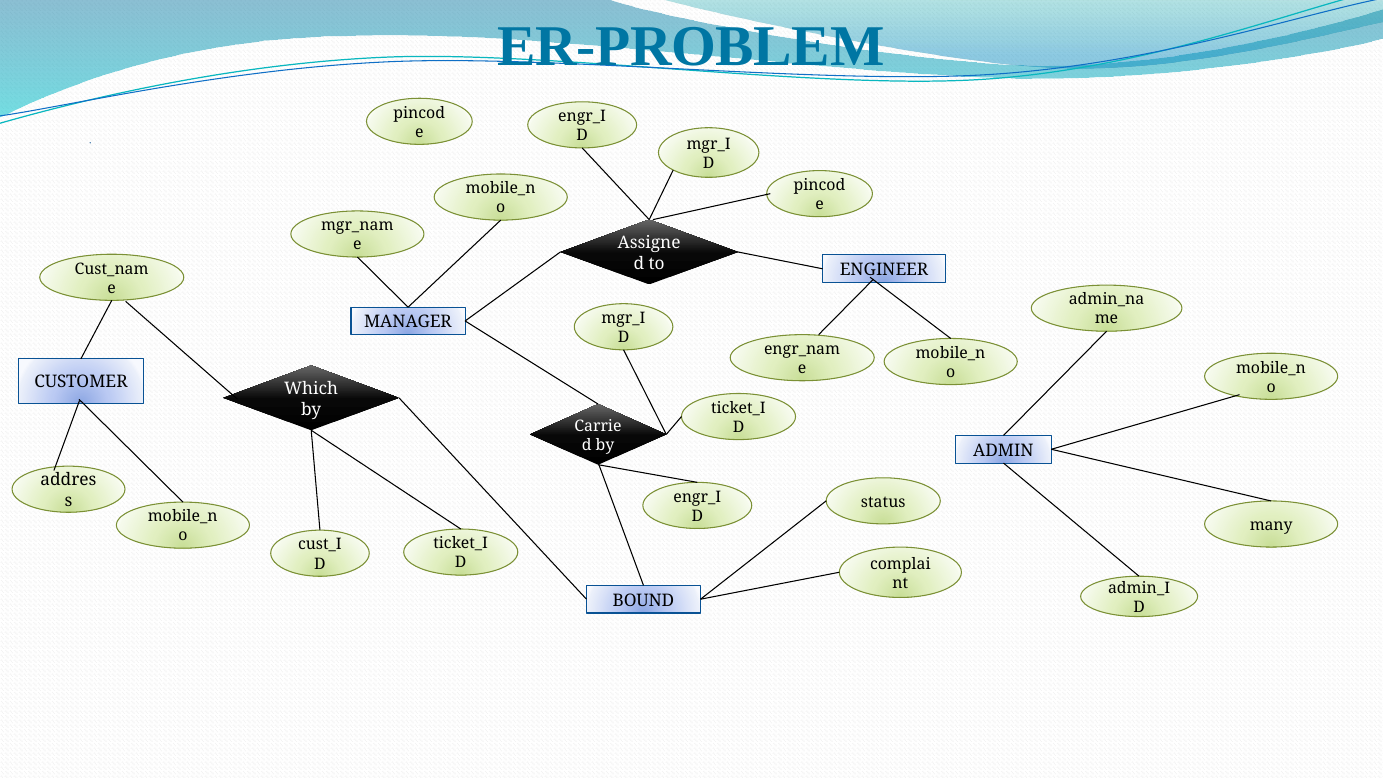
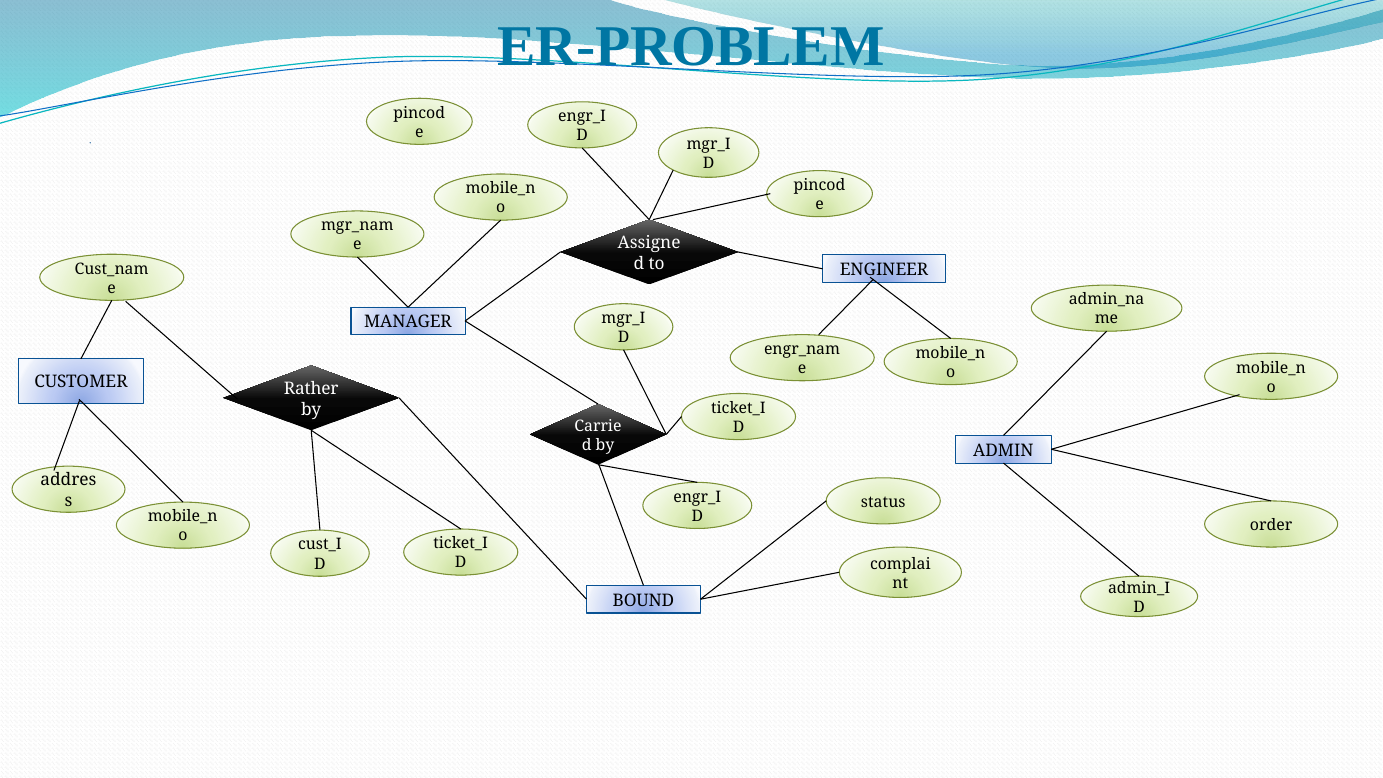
Which: Which -> Rather
many: many -> order
